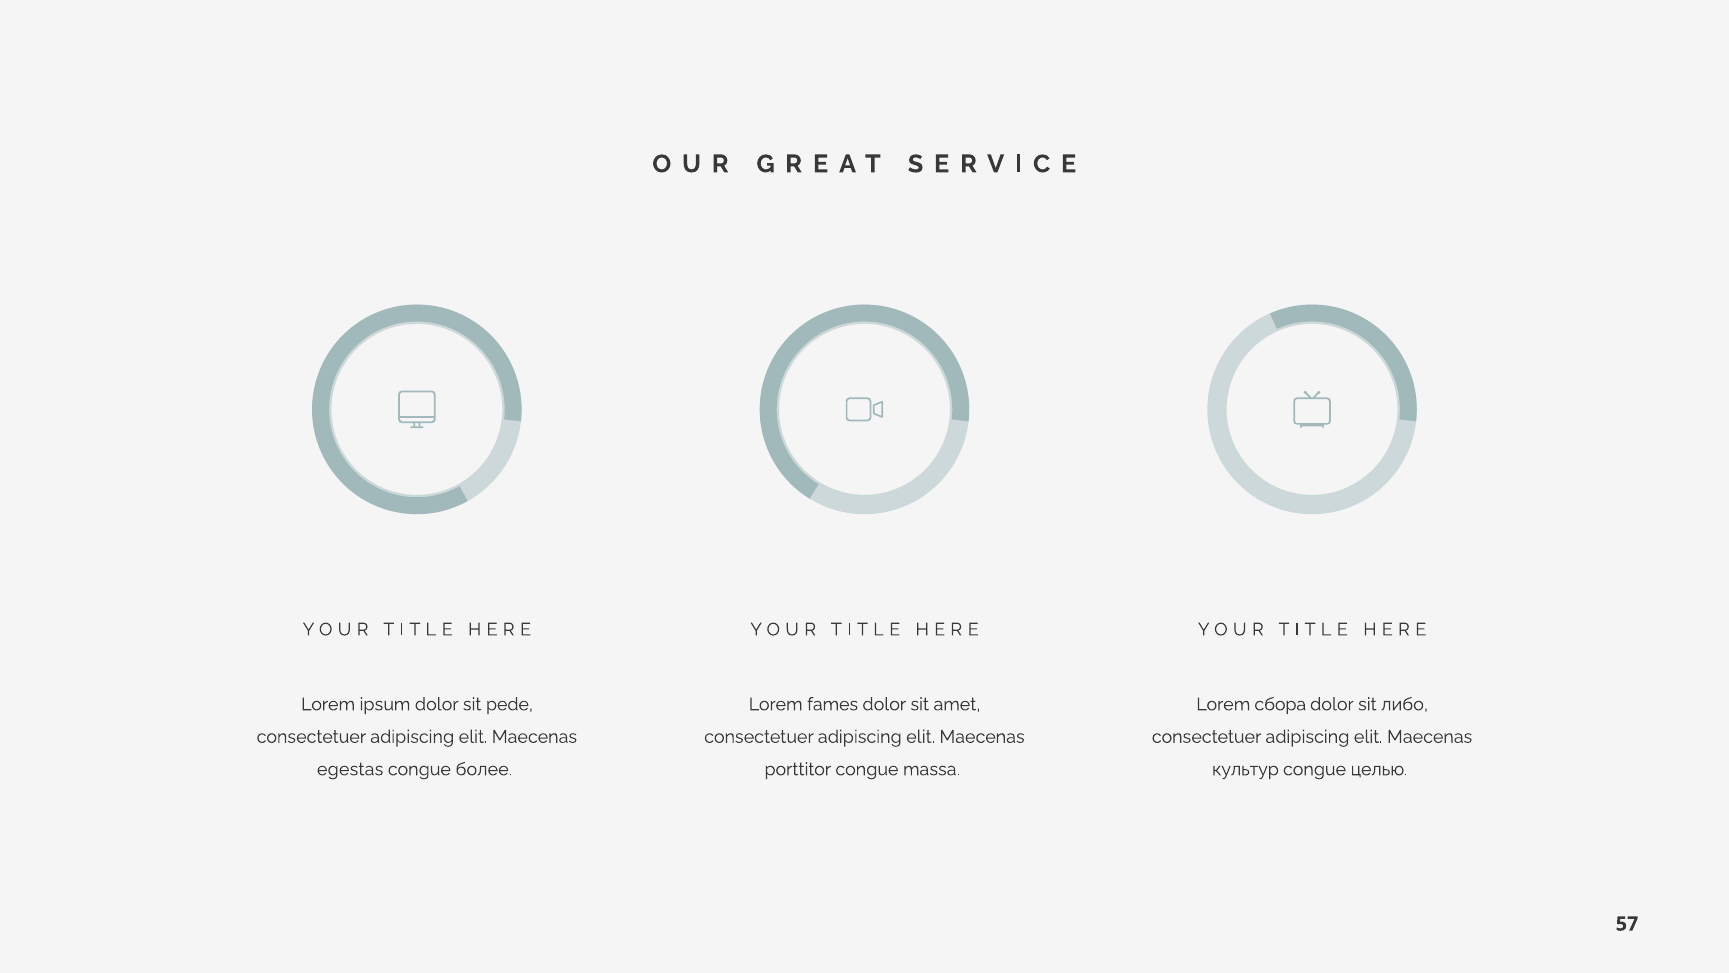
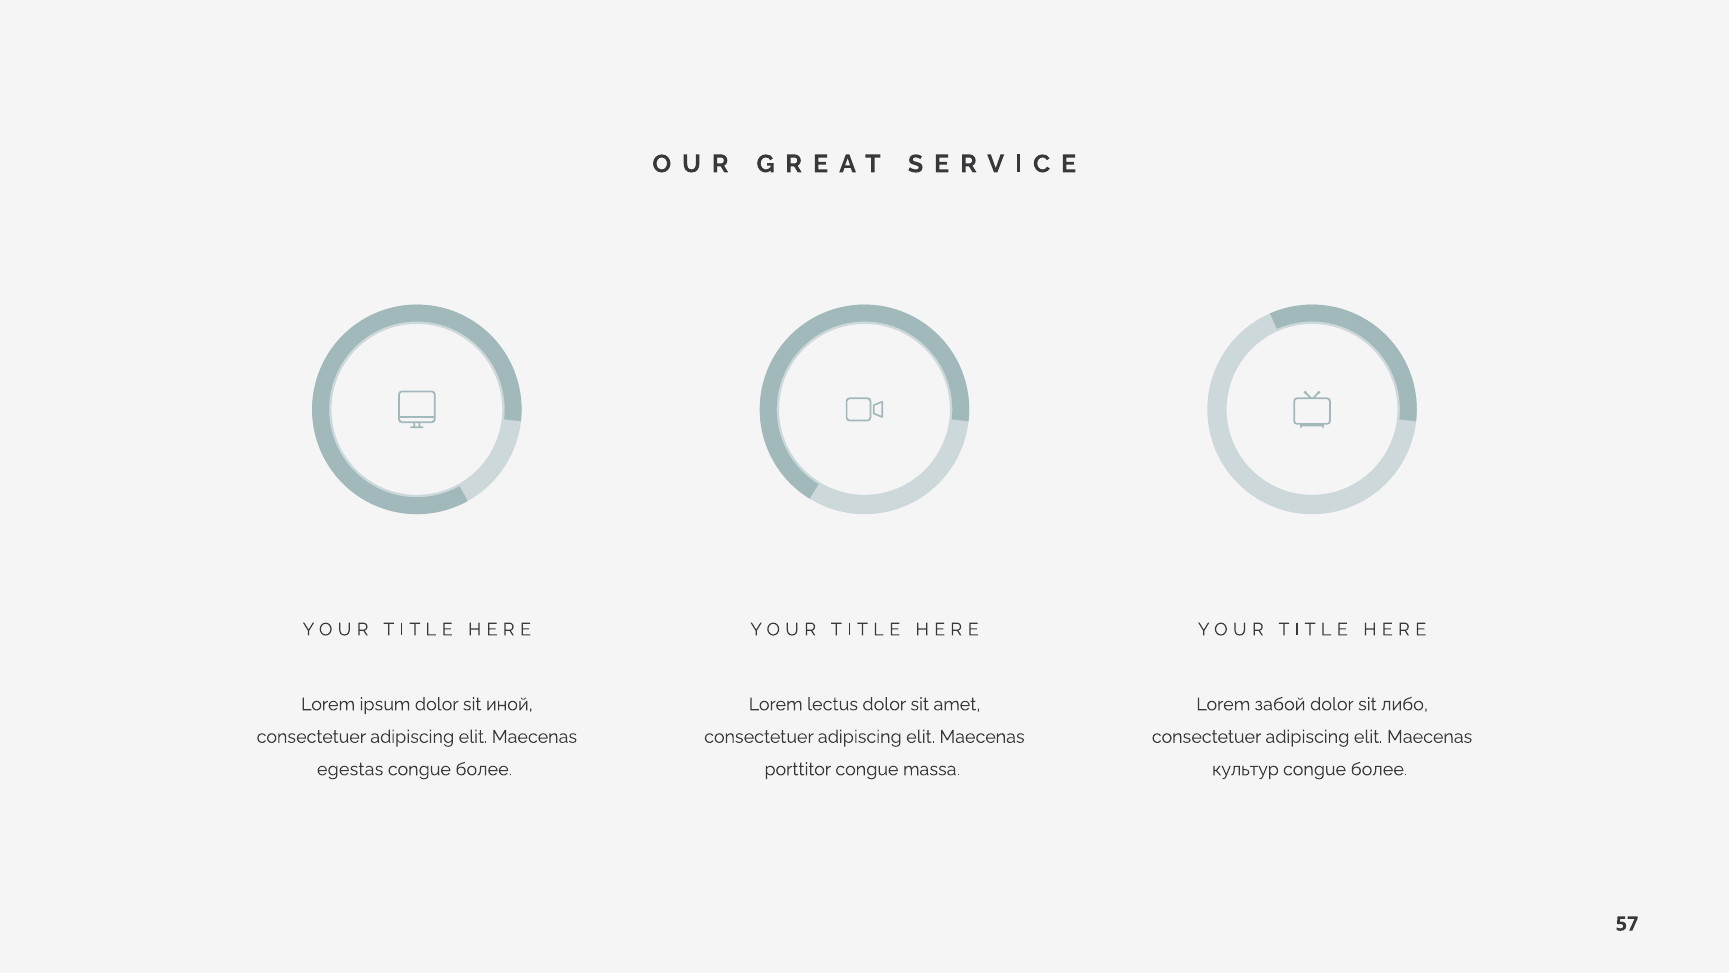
pede: pede -> иной
fames: fames -> lectus
сбора: сбора -> забой
целью at (1379, 769): целью -> более
